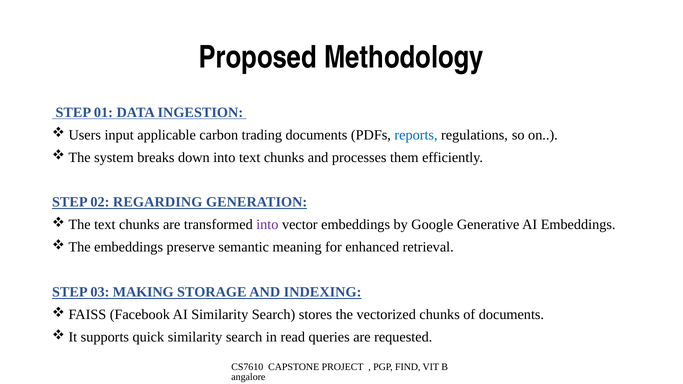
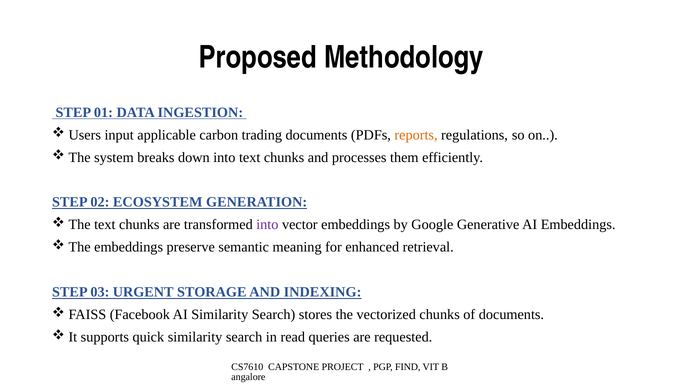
reports colour: blue -> orange
REGARDING: REGARDING -> ECOSYSTEM
MAKING: MAKING -> URGENT
